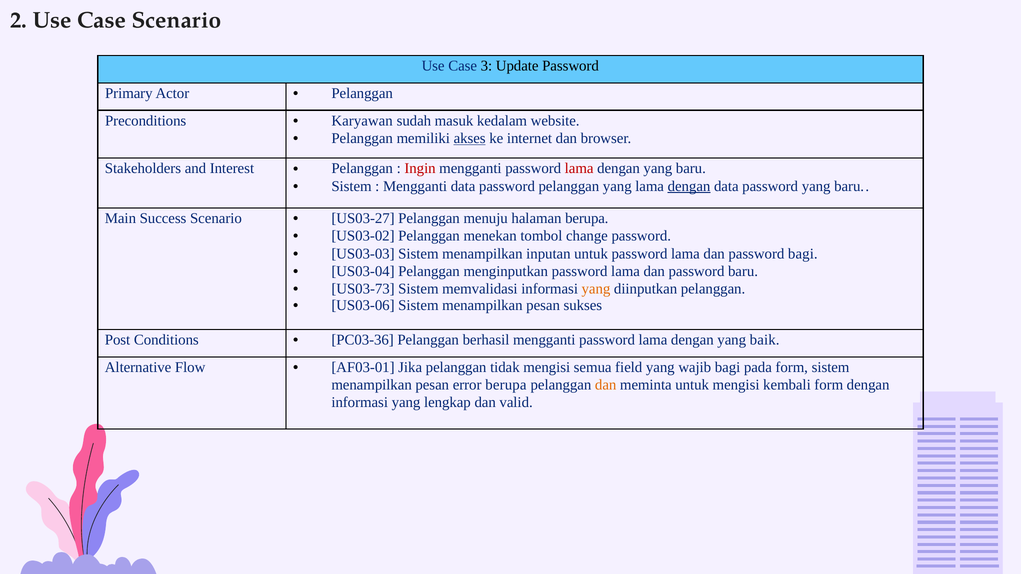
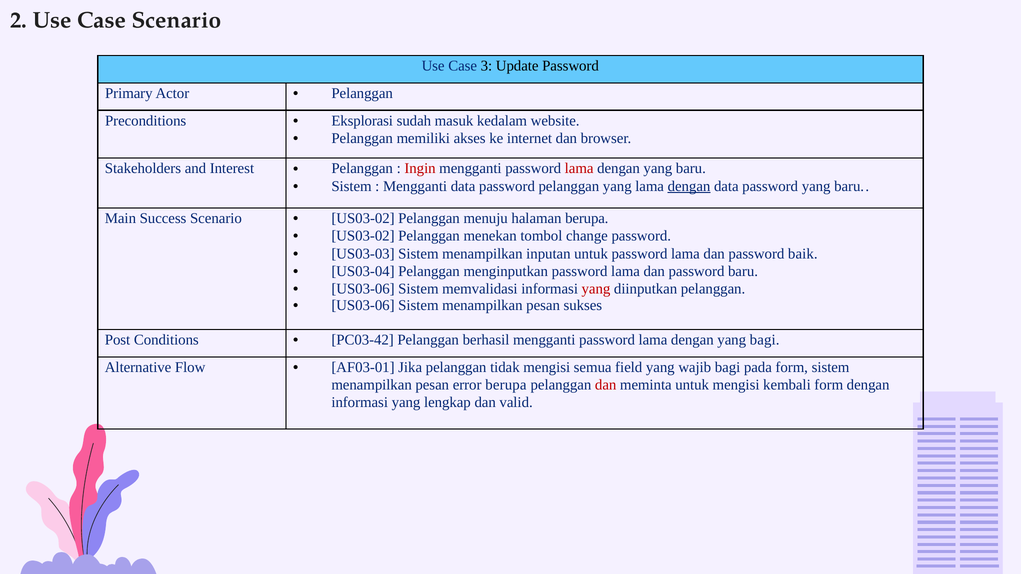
Karyawan: Karyawan -> Eksplorasi
akses underline: present -> none
US03-27 at (363, 218): US03-27 -> US03-02
password bagi: bagi -> baik
US03-73 at (363, 289): US03-73 -> US03-06
yang at (596, 289) colour: orange -> red
PC03-36: PC03-36 -> PC03-42
yang baik: baik -> bagi
dan at (606, 385) colour: orange -> red
